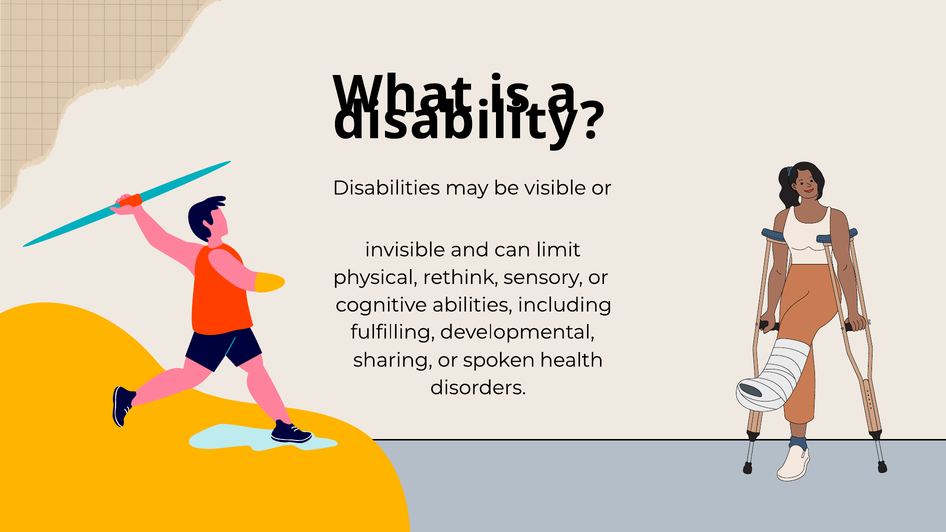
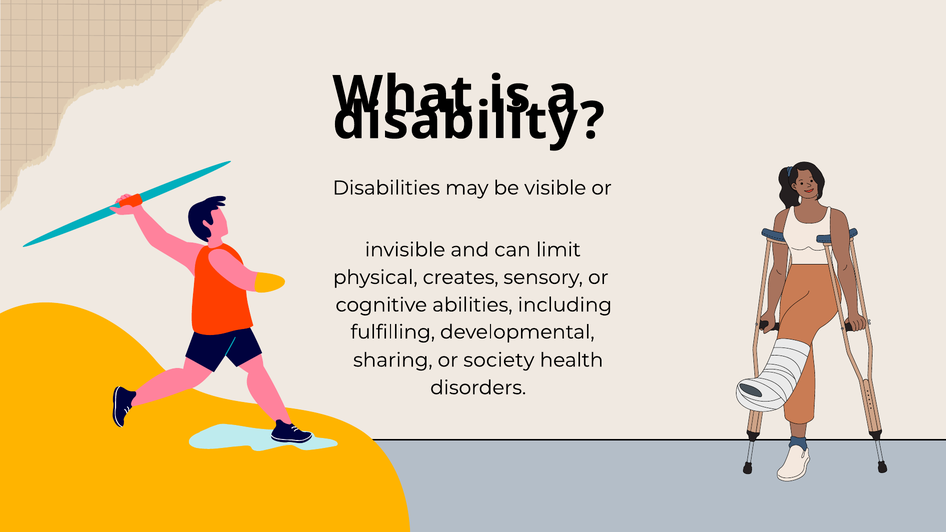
rethink: rethink -> creates
spoken: spoken -> society
